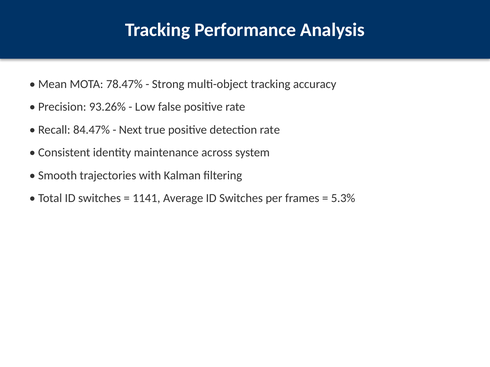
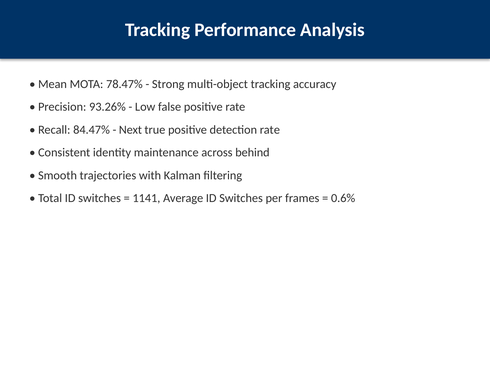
system: system -> behind
5.3%: 5.3% -> 0.6%
